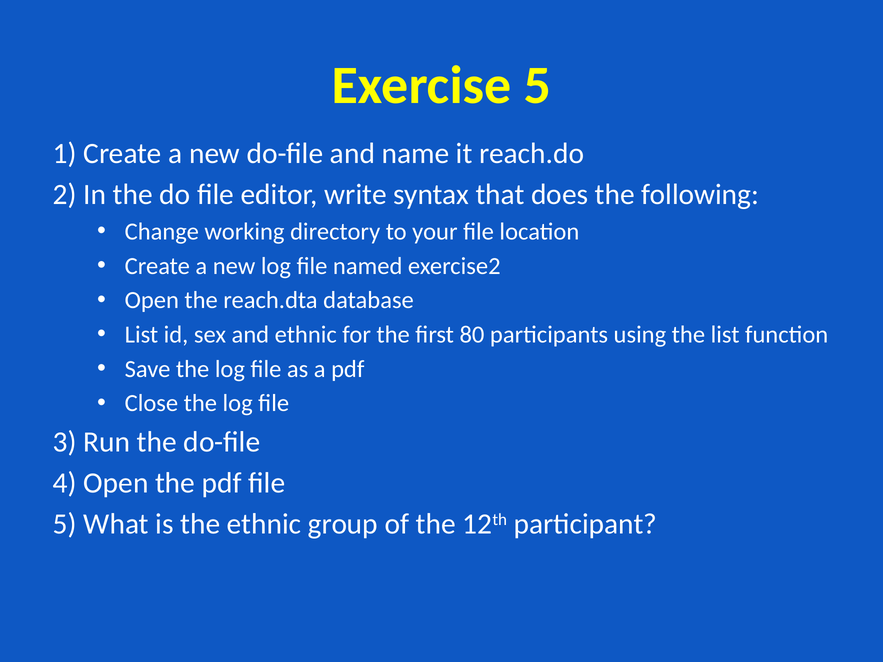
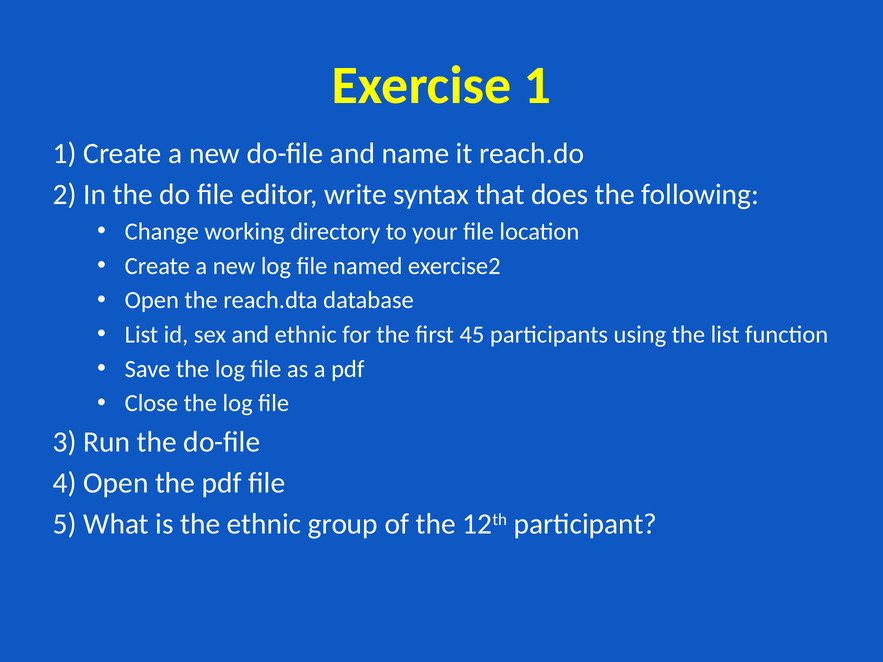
Exercise 5: 5 -> 1
80: 80 -> 45
